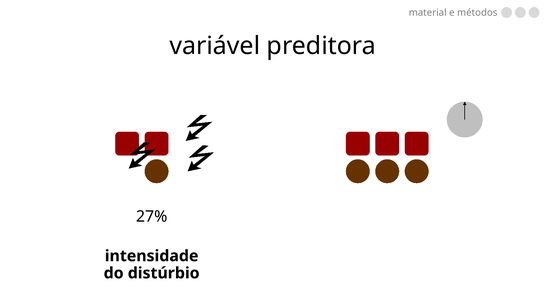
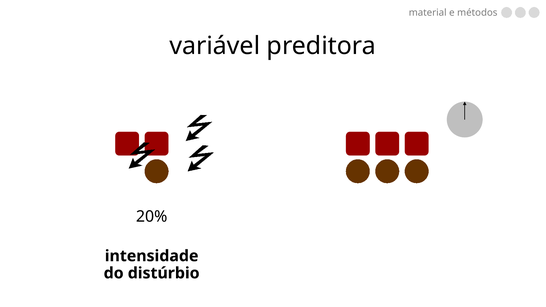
27%: 27% -> 20%
